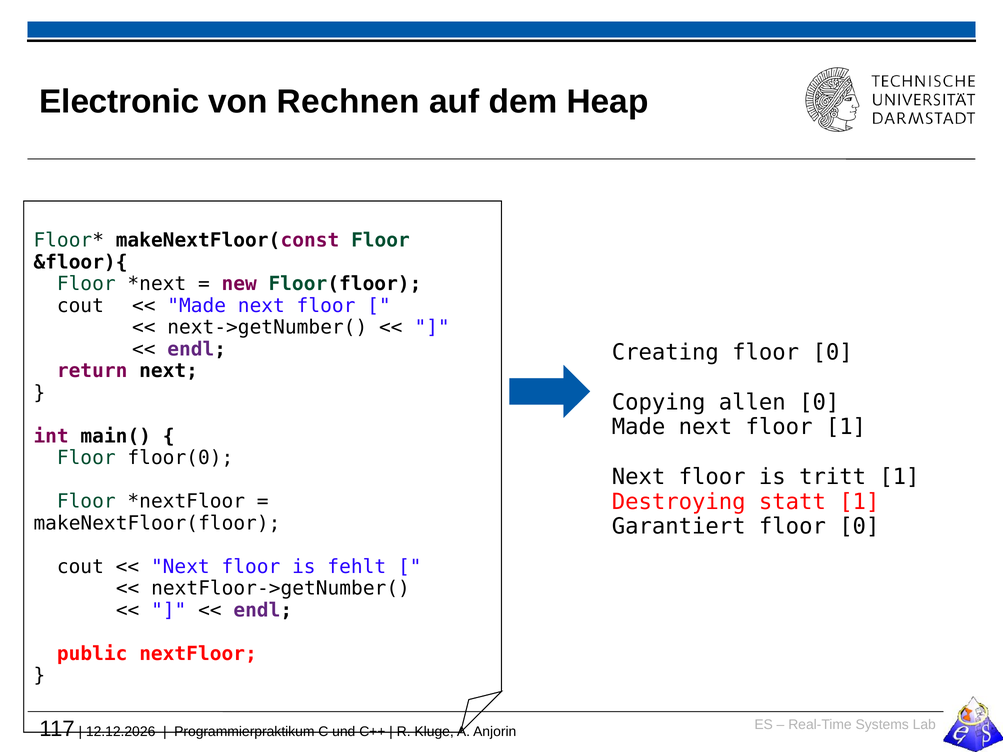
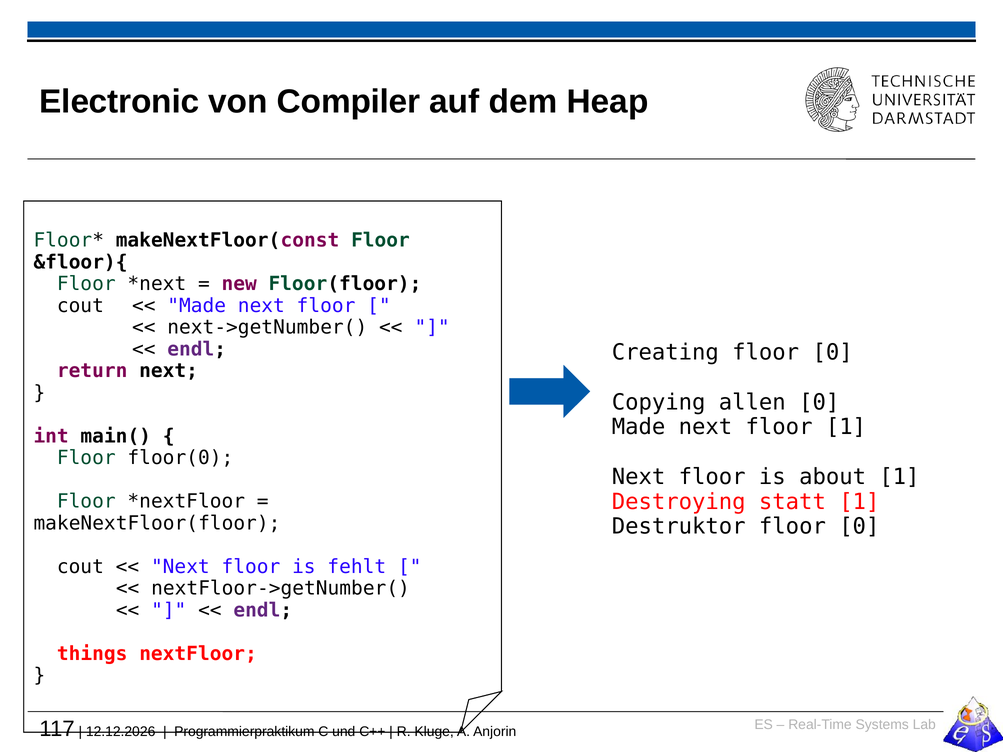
Rechnen: Rechnen -> Compiler
tritt: tritt -> about
Garantiert: Garantiert -> Destruktor
public: public -> things
